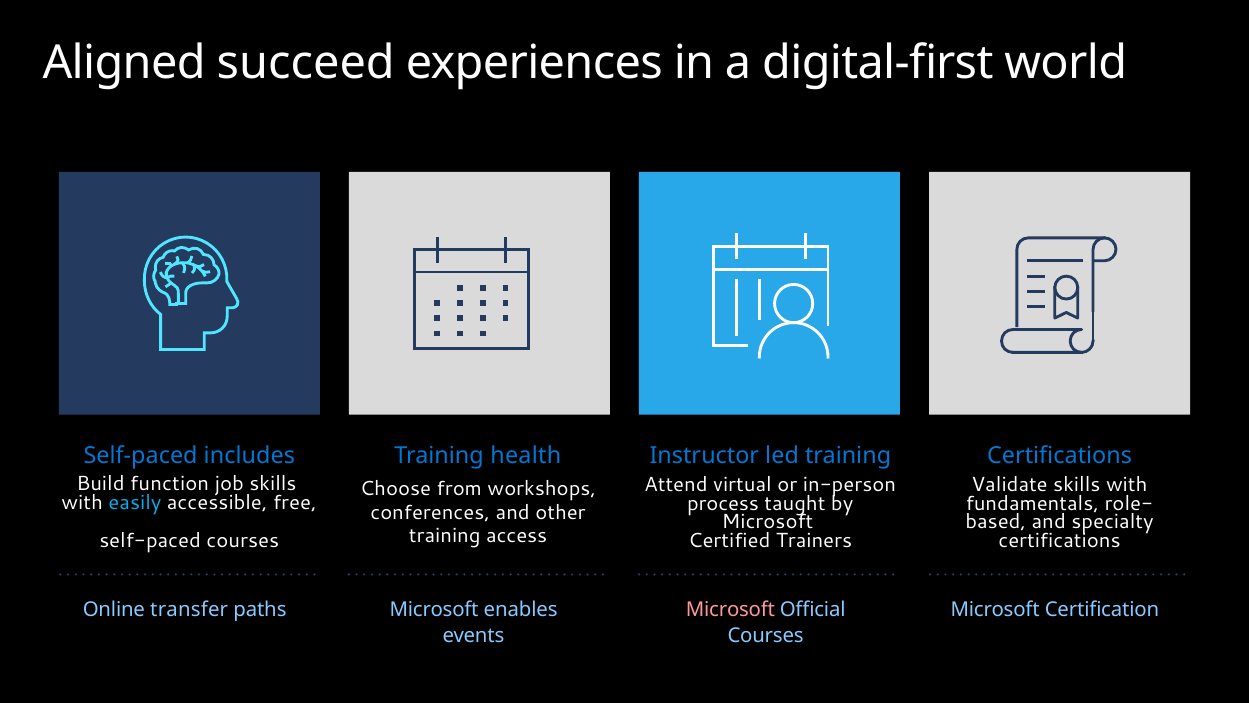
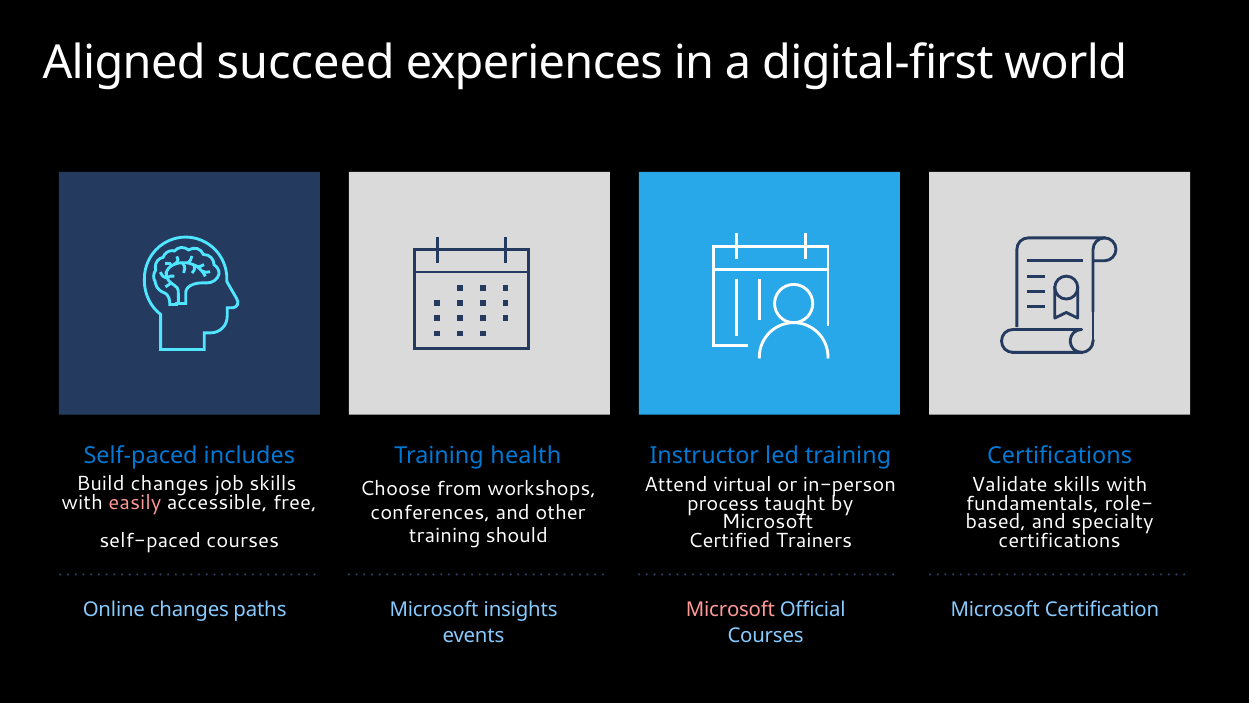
Build function: function -> changes
easily colour: light blue -> pink
access: access -> should
Online transfer: transfer -> changes
enables: enables -> insights
